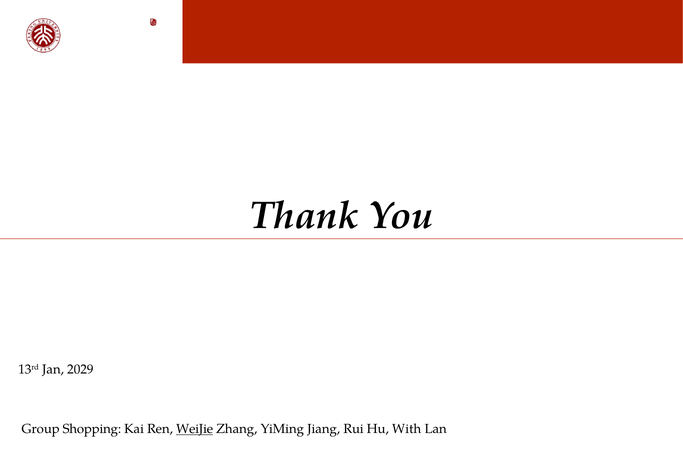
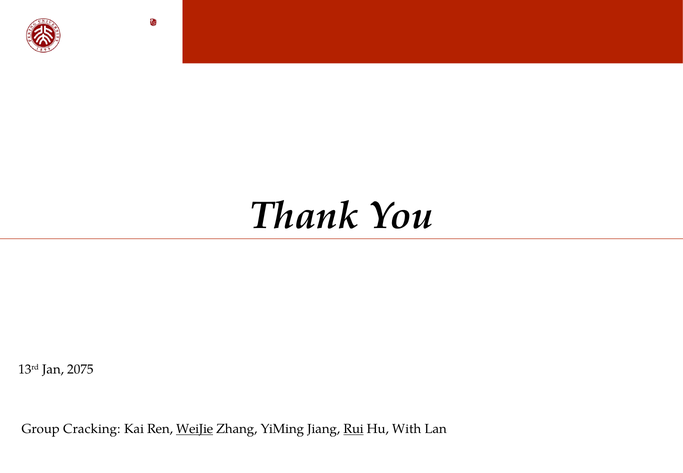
2029: 2029 -> 2075
Shopping: Shopping -> Cracking
Rui underline: none -> present
